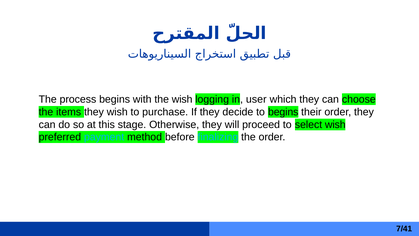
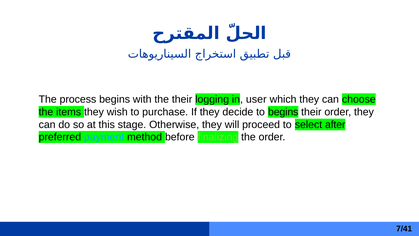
the wish: wish -> their
select wish: wish -> after
finalizing colour: light blue -> light green
